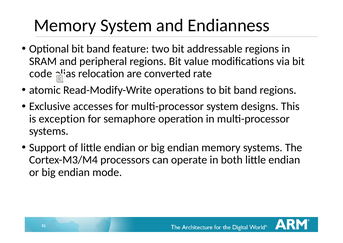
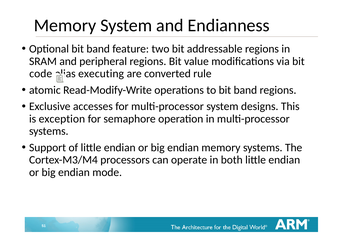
relocation: relocation -> executing
rate: rate -> rule
